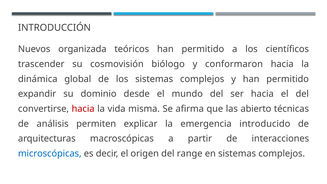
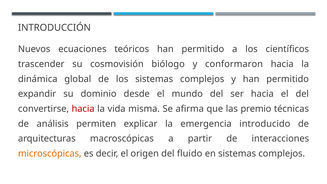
organizada: organizada -> ecuaciones
abierto: abierto -> premio
microscópicas colour: blue -> orange
range: range -> fluido
